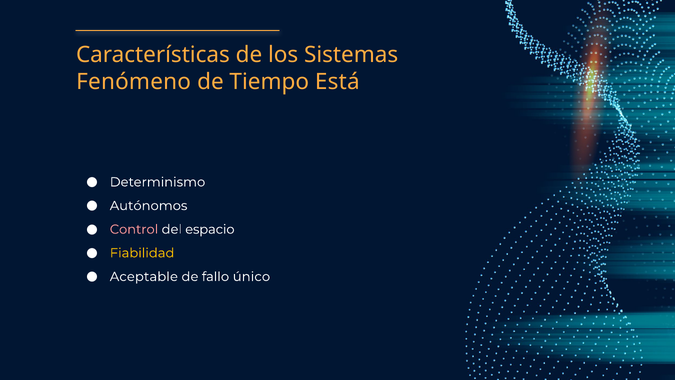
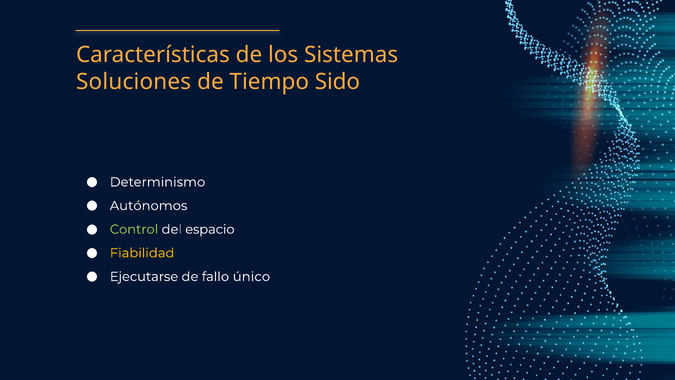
Fenómeno: Fenómeno -> Soluciones
Está: Está -> Sido
Control colour: pink -> light green
Aceptable: Aceptable -> Ejecutarse
